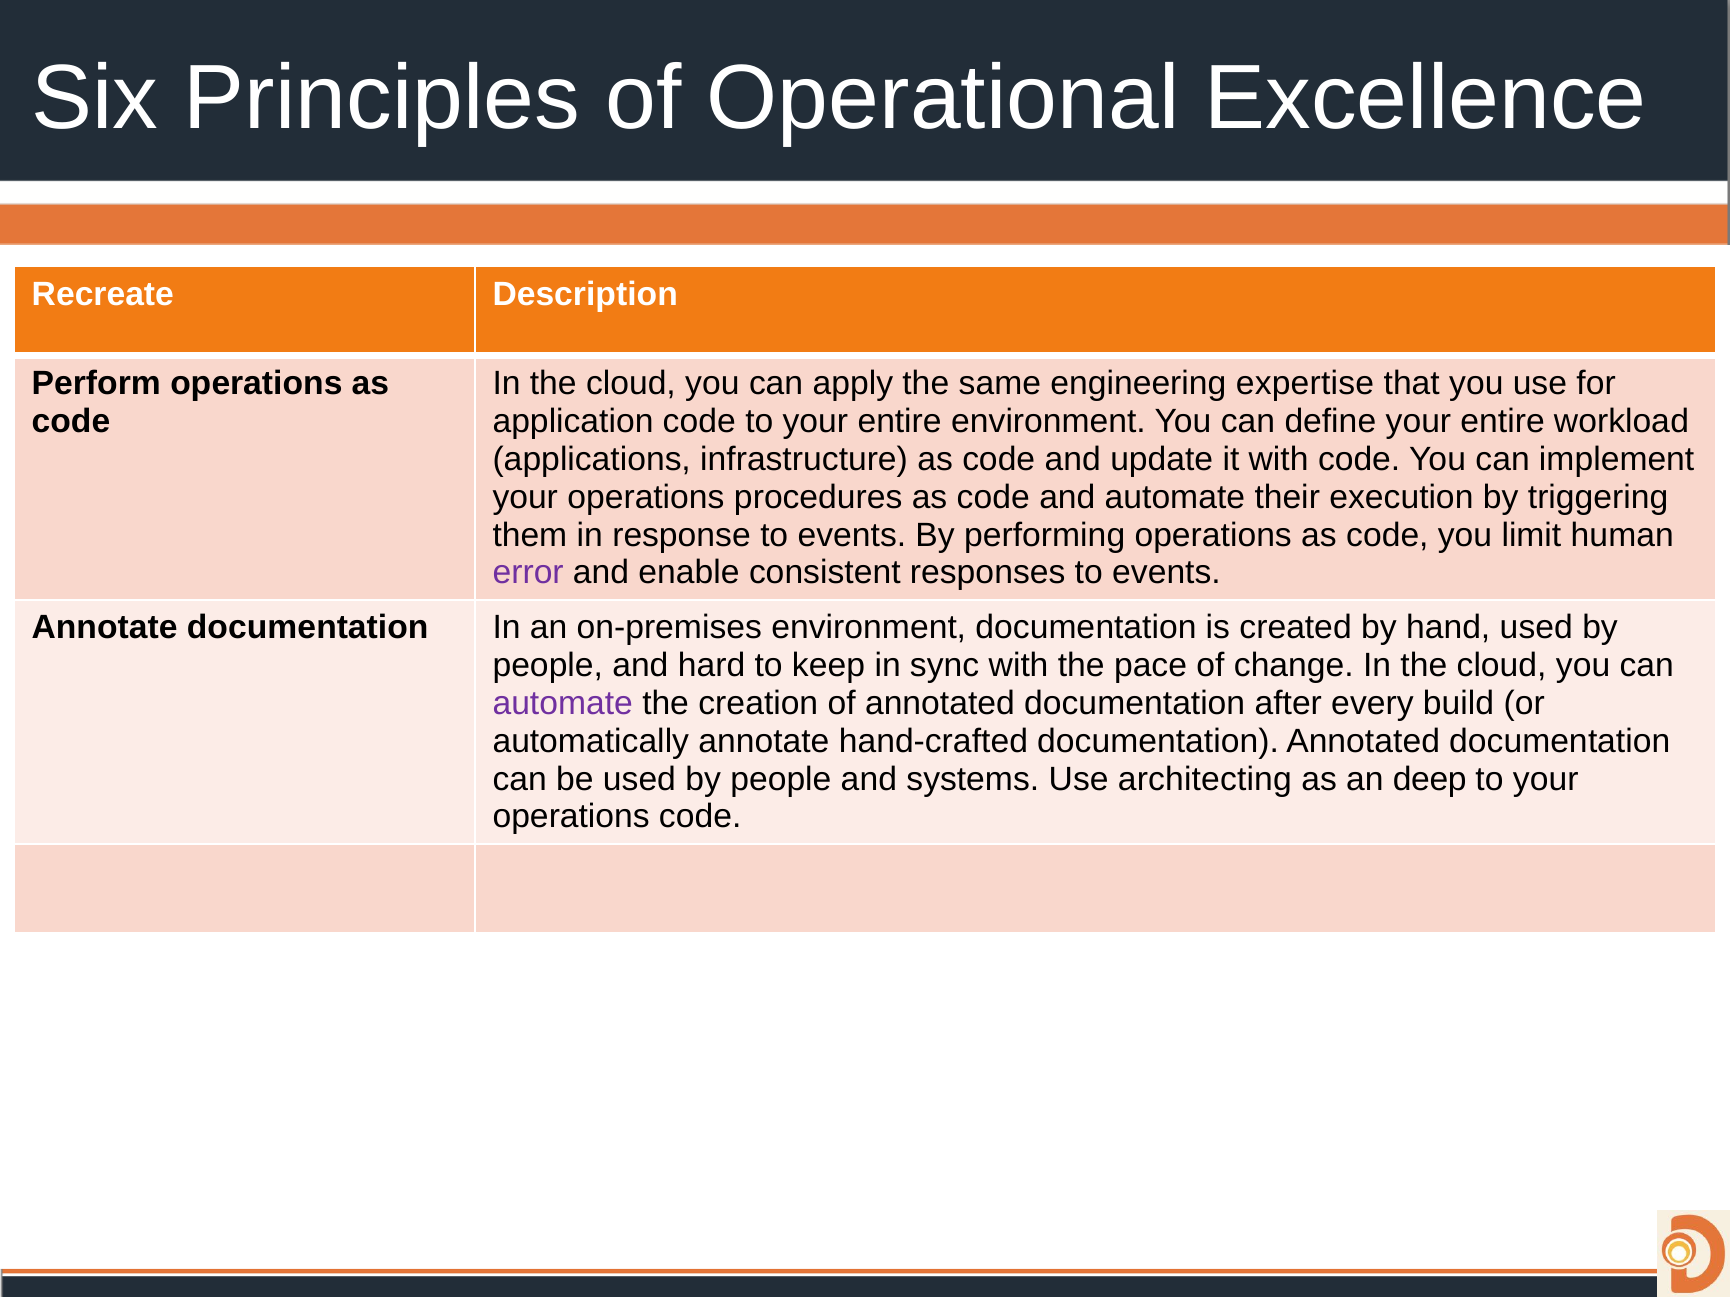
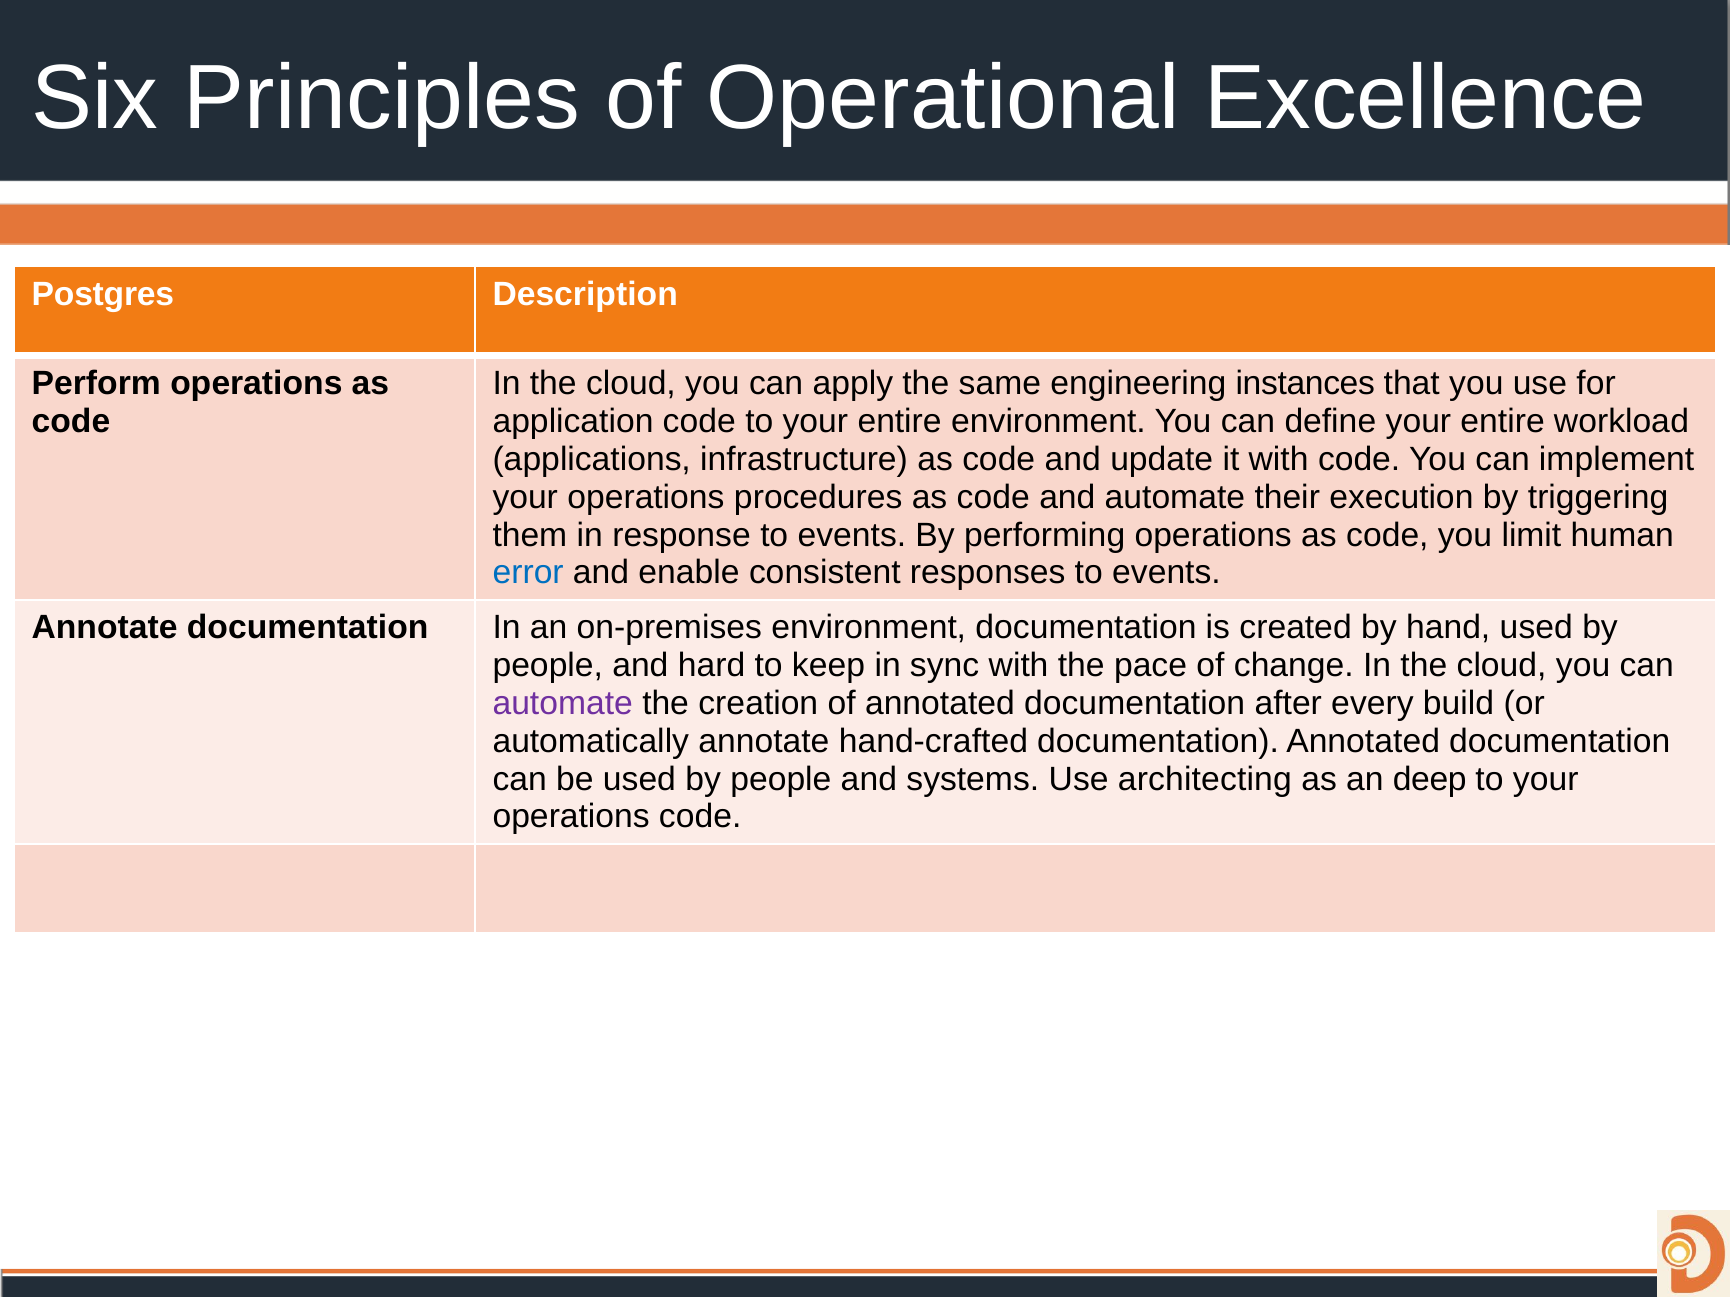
Recreate: Recreate -> Postgres
expertise: expertise -> instances
error colour: purple -> blue
